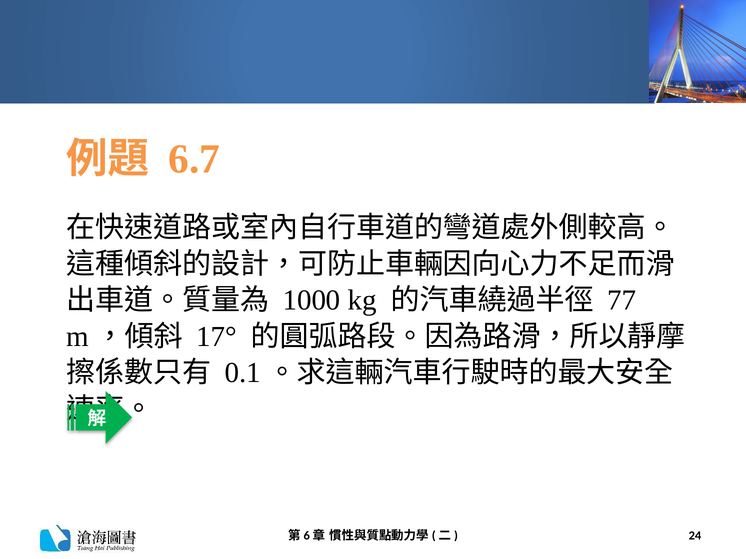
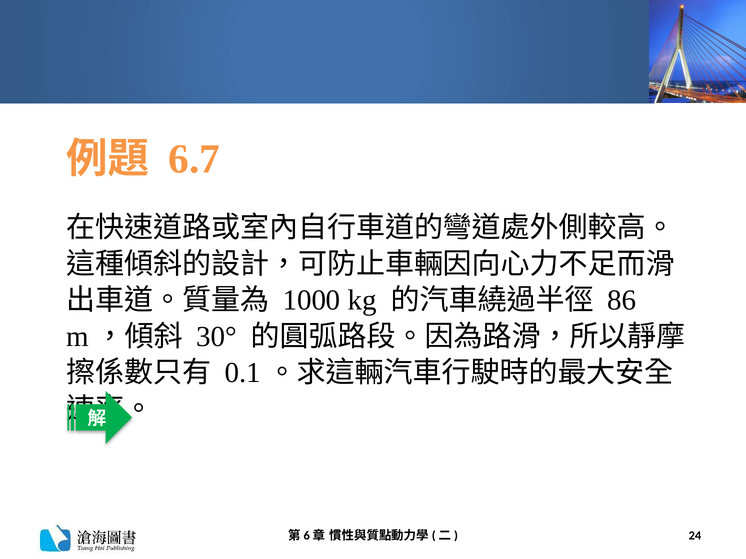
77: 77 -> 86
17°: 17° -> 30°
